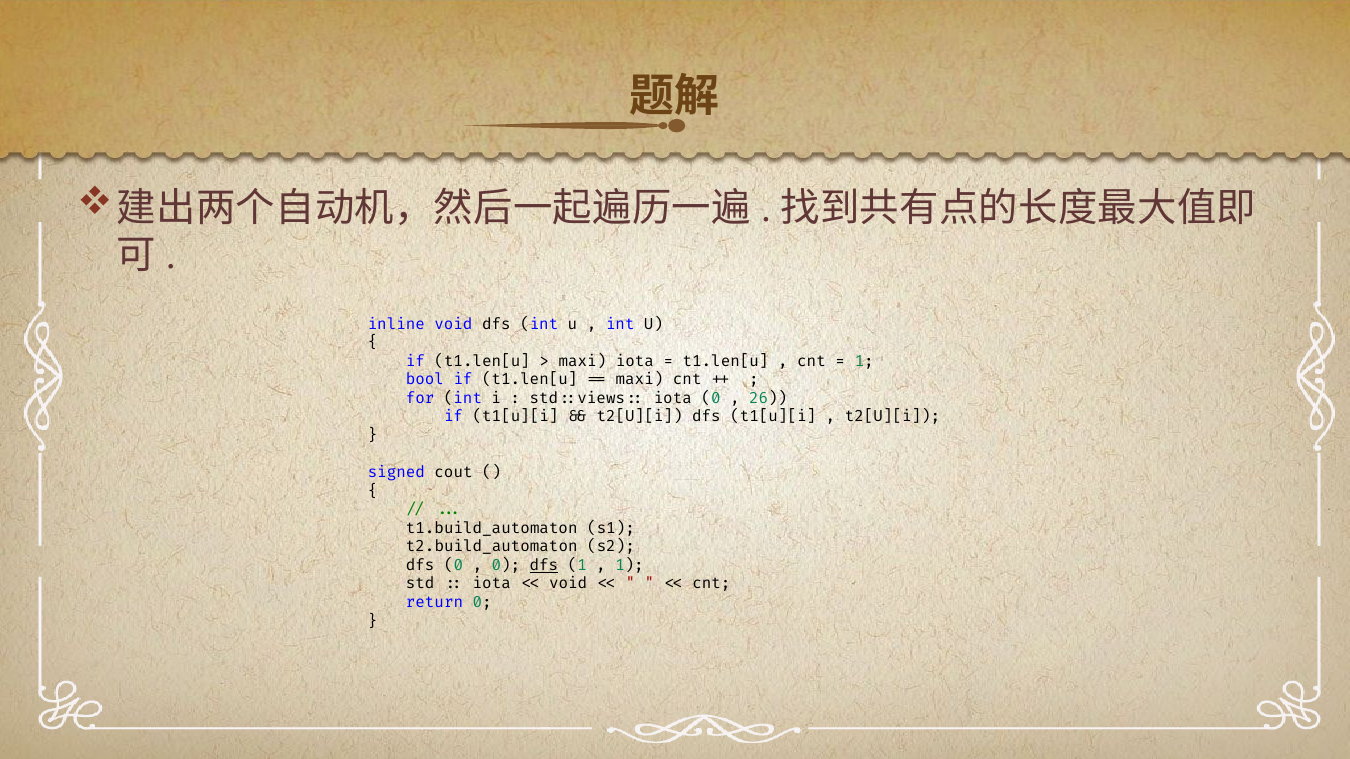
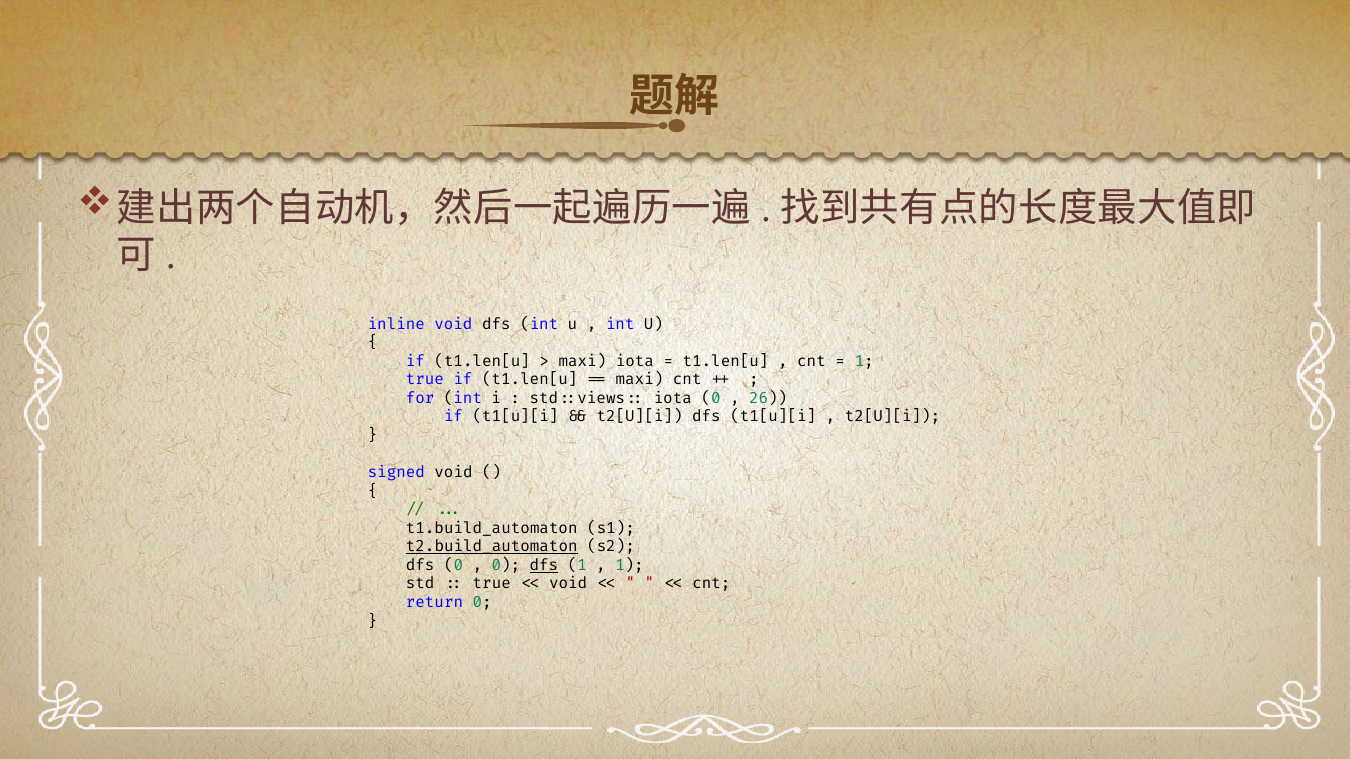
bool at (425, 380): bool -> true
signed cout: cout -> void
t2.build_automaton underline: none -> present
iota at (492, 584): iota -> true
